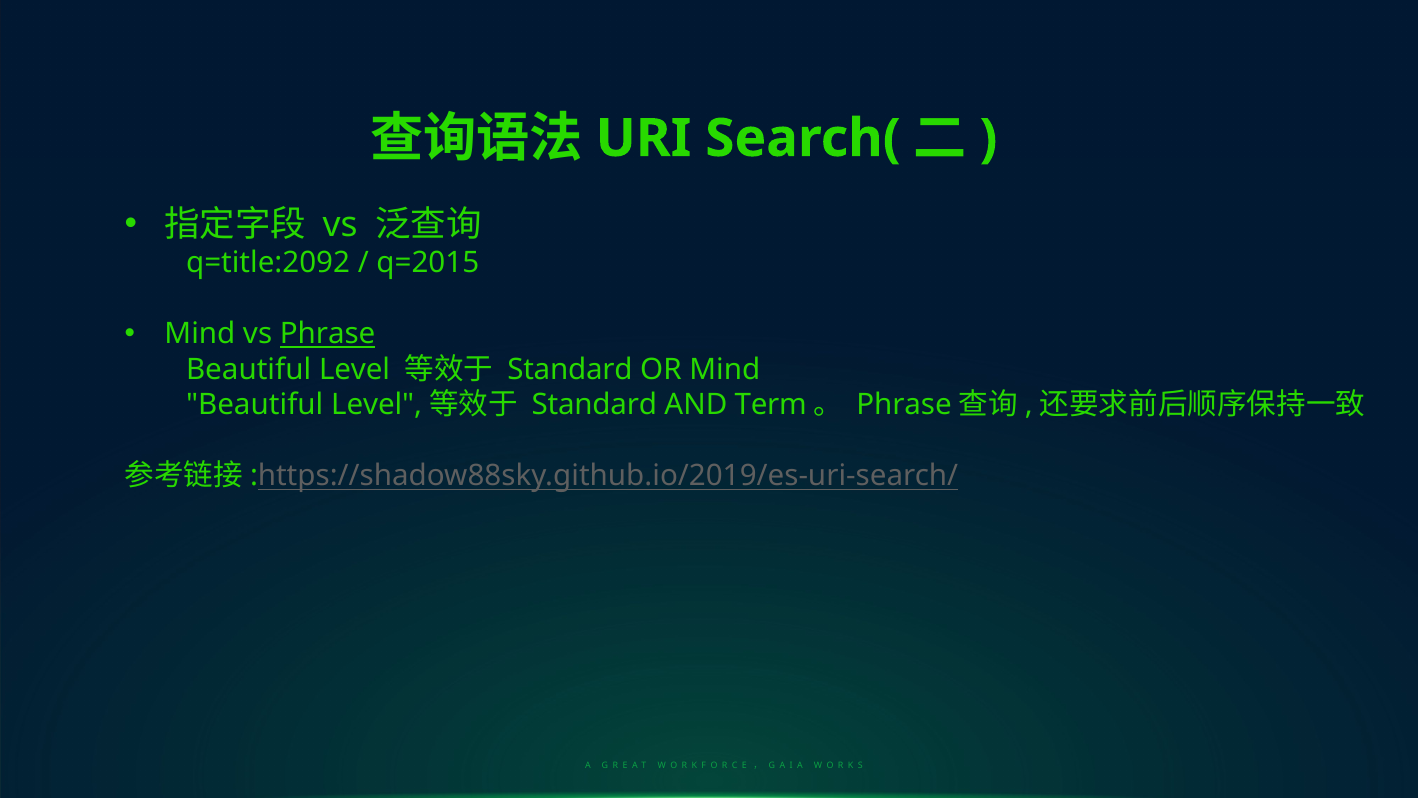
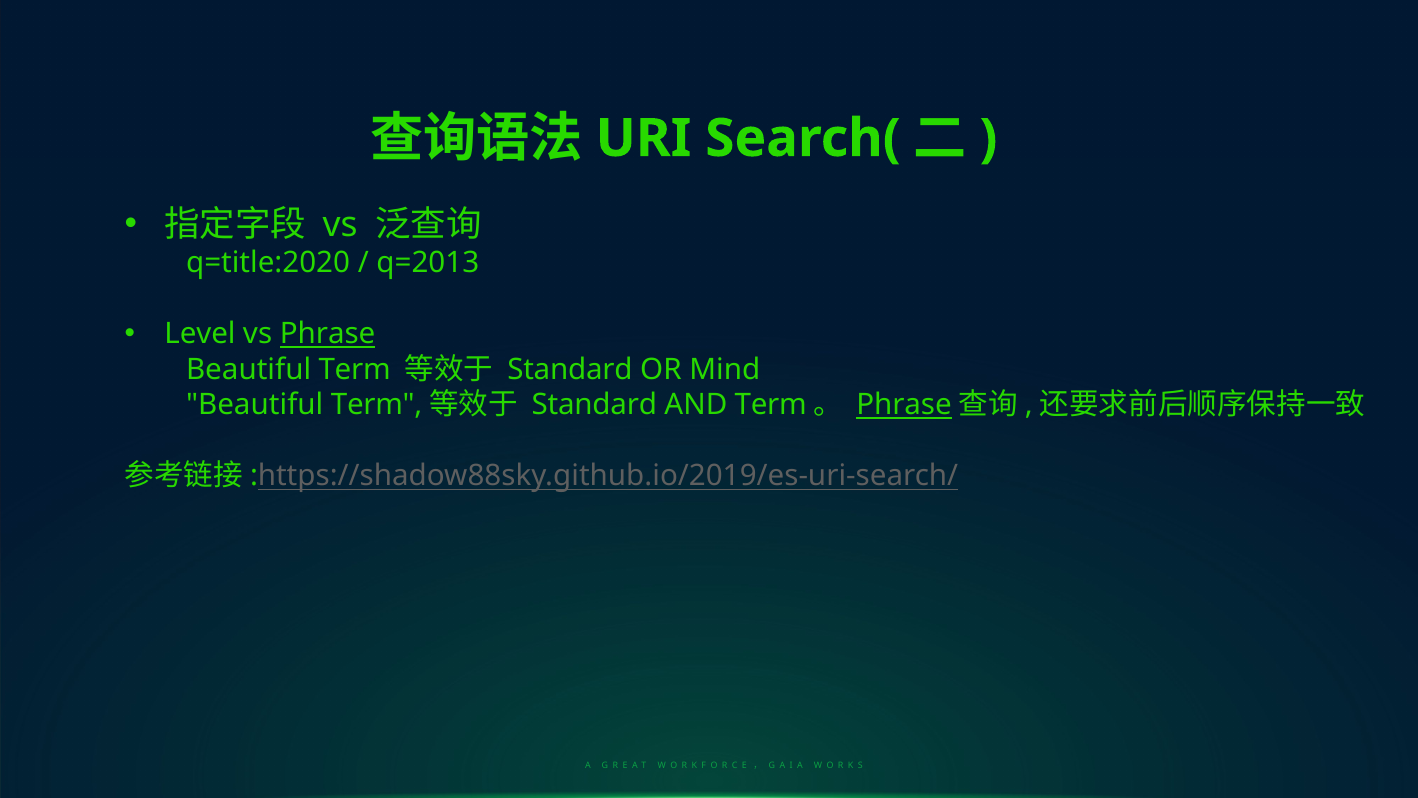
q=title:2092: q=title:2092 -> q=title:2020
q=2015: q=2015 -> q=2013
Mind at (200, 334): Mind -> Level
Level at (355, 369): Level -> Term
Level at (377, 405): Level -> Term
Phrase at (904, 405) underline: none -> present
